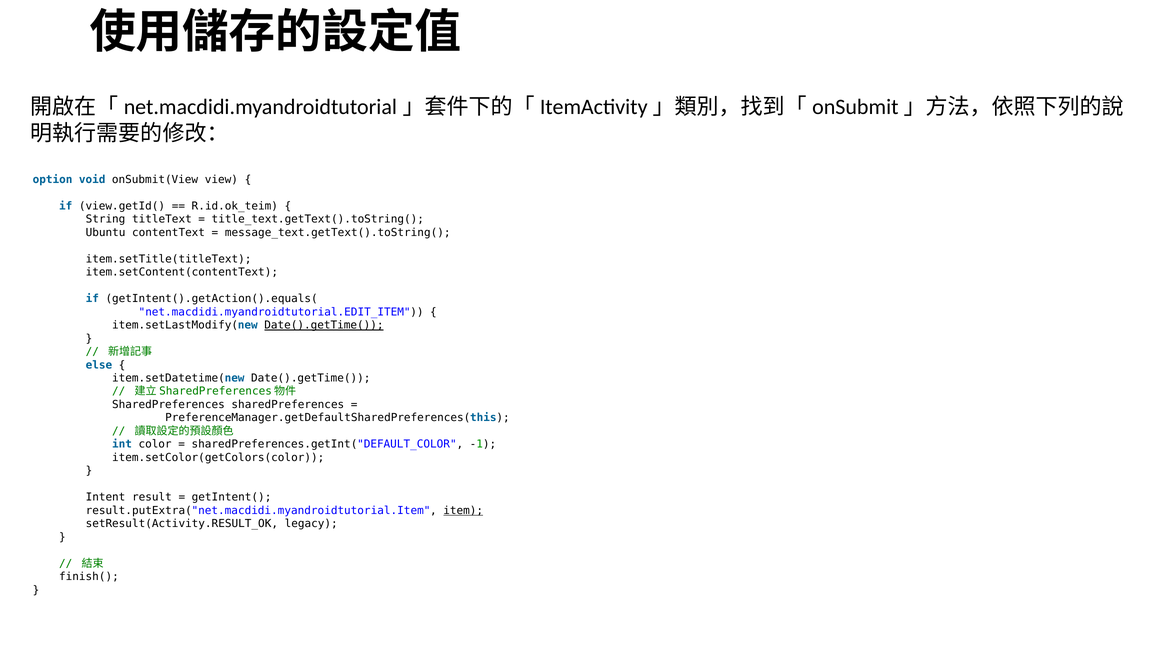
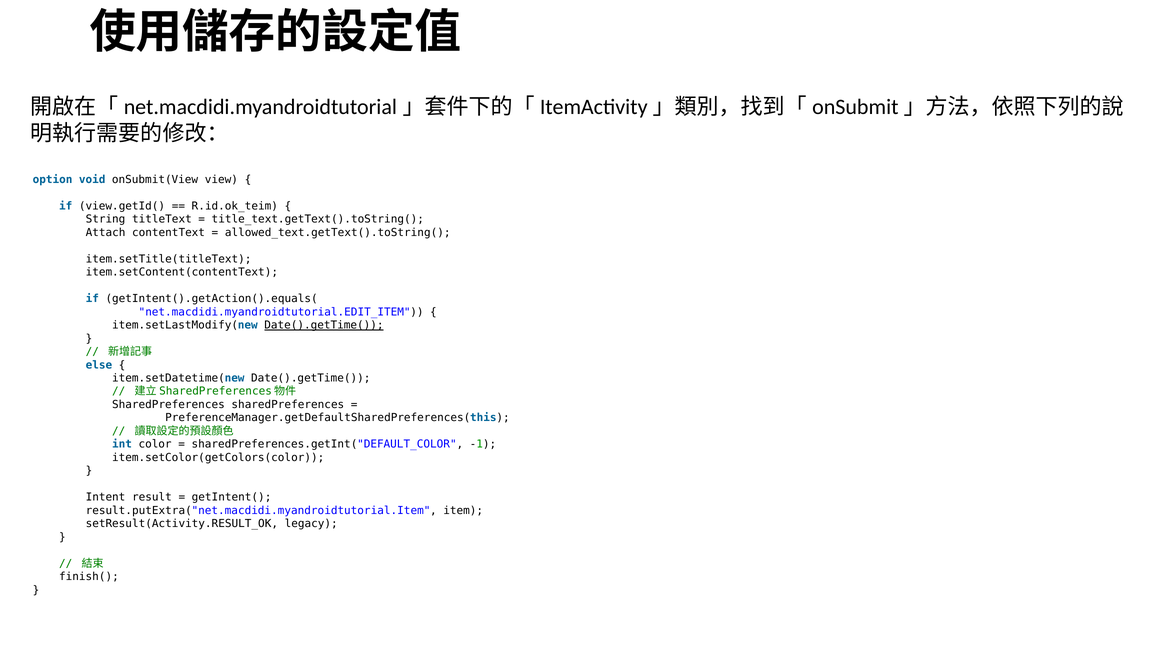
Ubuntu: Ubuntu -> Attach
message_text.getText().toString(: message_text.getText().toString( -> allowed_text.getText().toString(
item underline: present -> none
